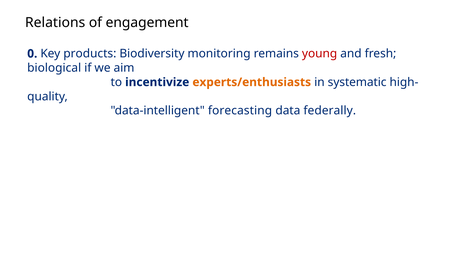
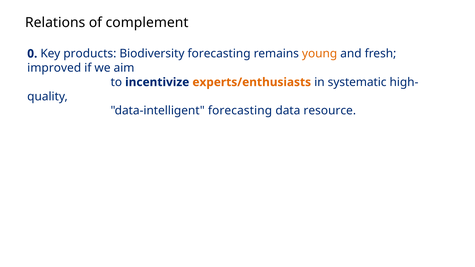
engagement: engagement -> complement
Biodiversity monitoring: monitoring -> forecasting
young colour: red -> orange
biological: biological -> improved
federally: federally -> resource
